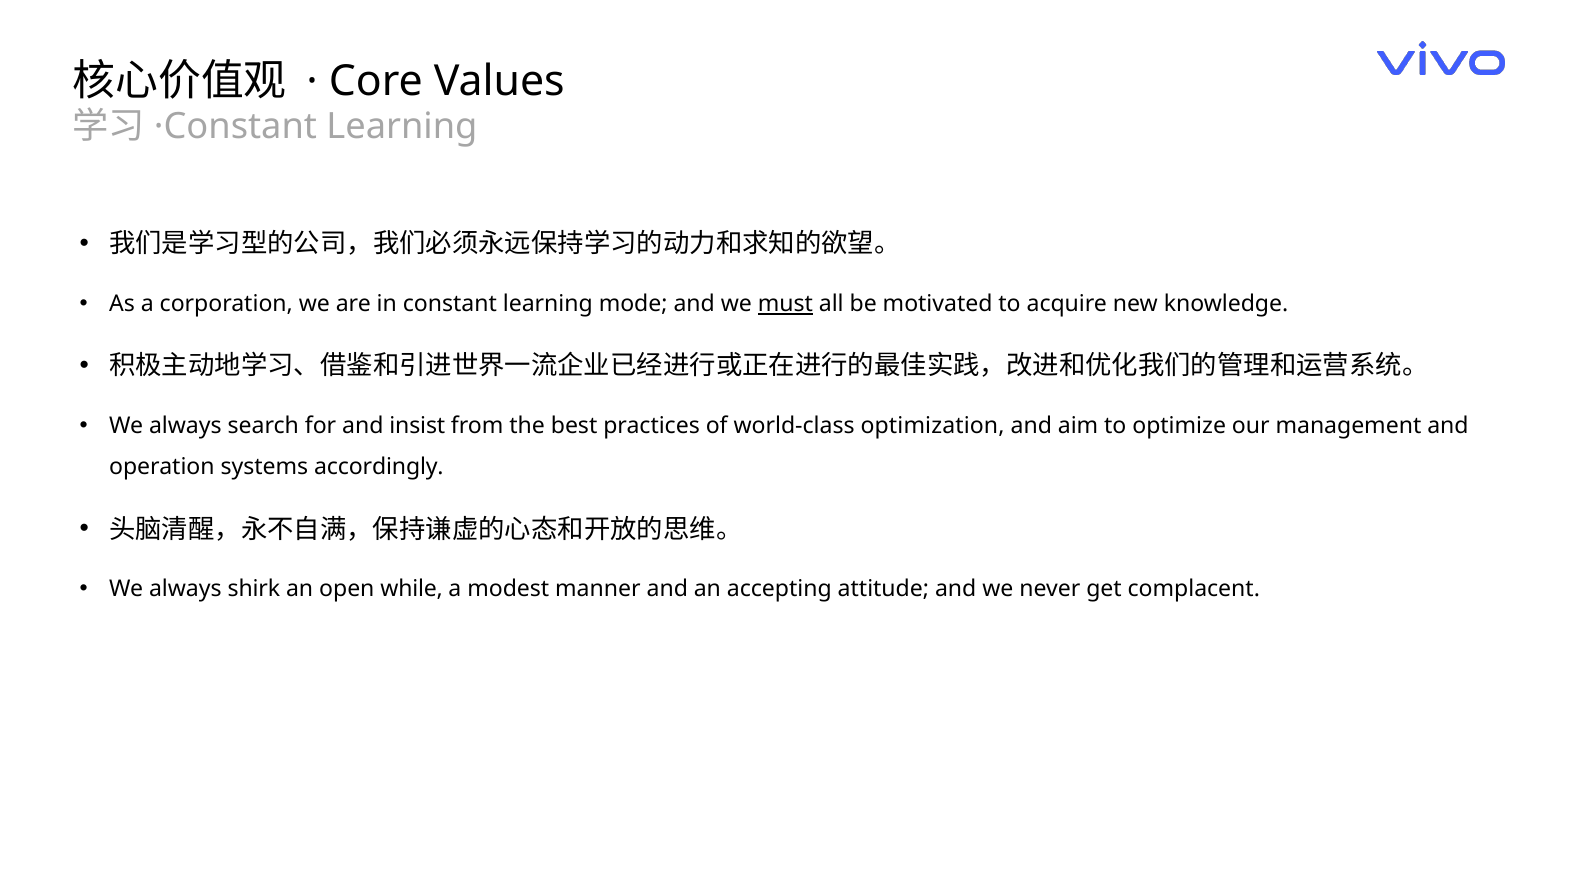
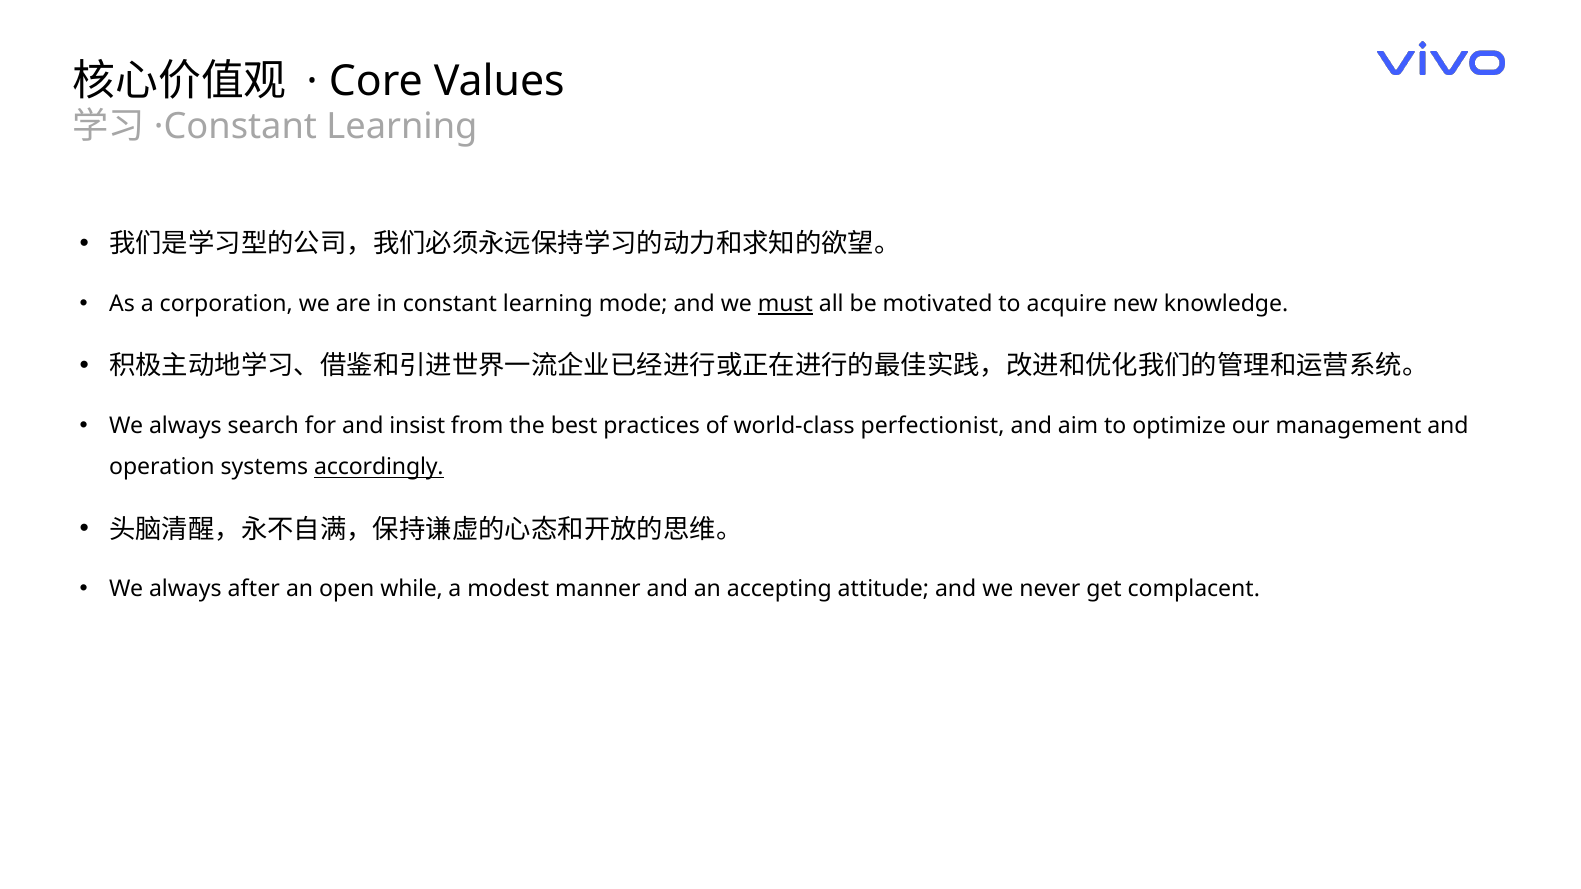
optimization: optimization -> perfectionist
accordingly underline: none -> present
shirk: shirk -> after
